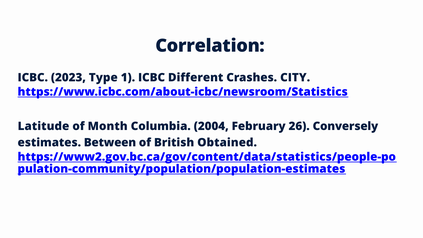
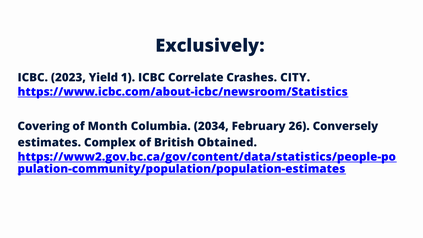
Correlation: Correlation -> Exclusively
Type: Type -> Yield
Different: Different -> Correlate
Latitude: Latitude -> Covering
2004: 2004 -> 2034
Between: Between -> Complex
